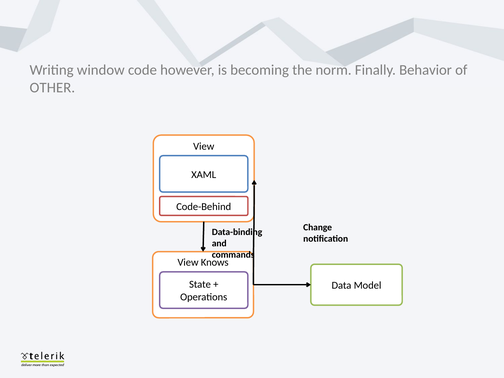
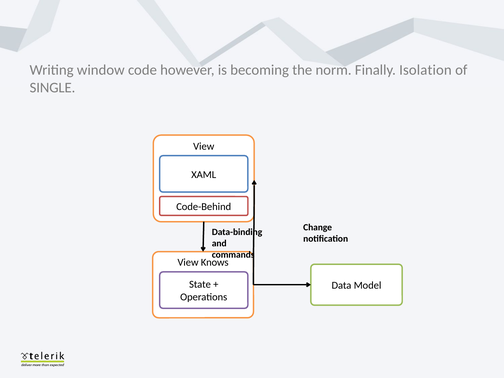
Behavior: Behavior -> Isolation
OTHER: OTHER -> SINGLE
